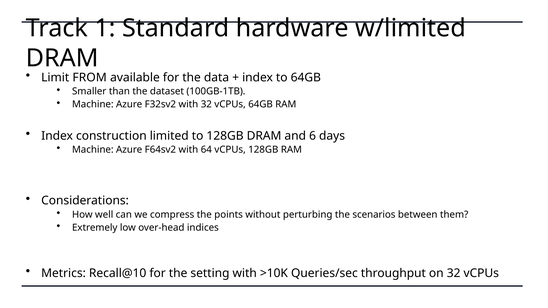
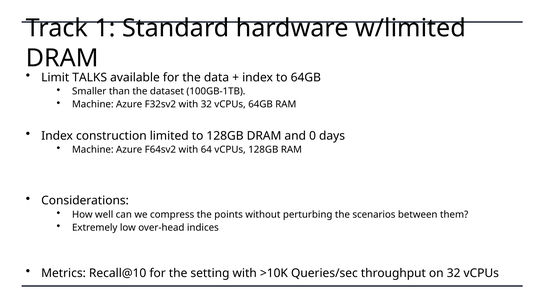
FROM: FROM -> TALKS
6: 6 -> 0
